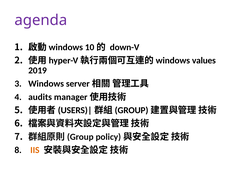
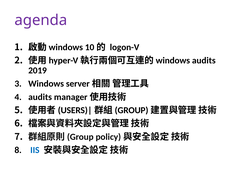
down-V: down-V -> logon-V
values at (204, 61): values -> audits
IIS colour: orange -> blue
